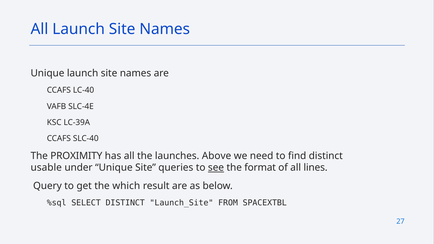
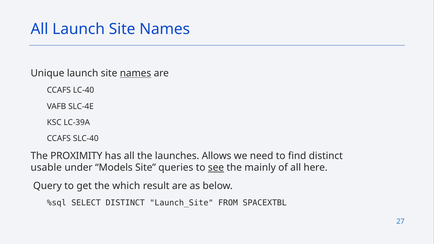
names at (136, 73) underline: none -> present
Above: Above -> Allows
under Unique: Unique -> Models
format: format -> mainly
lines: lines -> here
